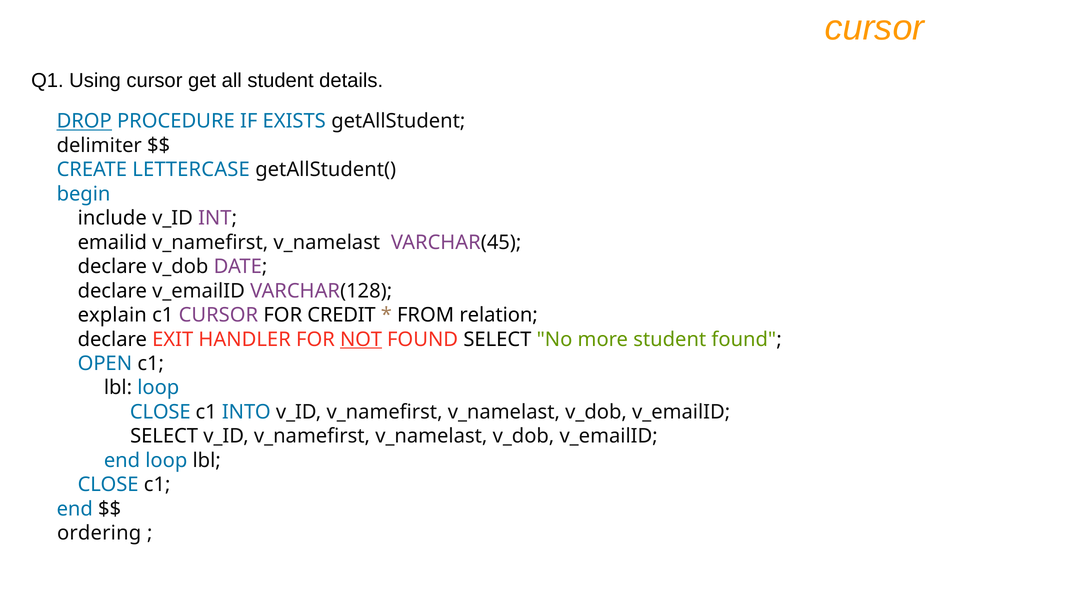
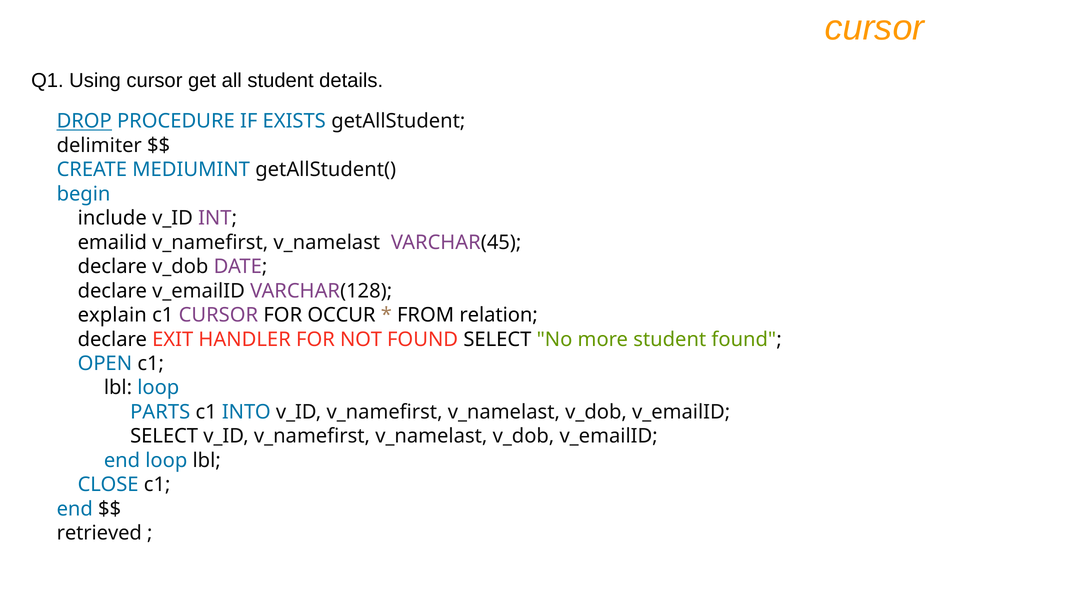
LETTERCASE: LETTERCASE -> MEDIUMINT
CREDIT: CREDIT -> OCCUR
NOT underline: present -> none
CLOSE at (160, 412): CLOSE -> PARTS
ordering: ordering -> retrieved
